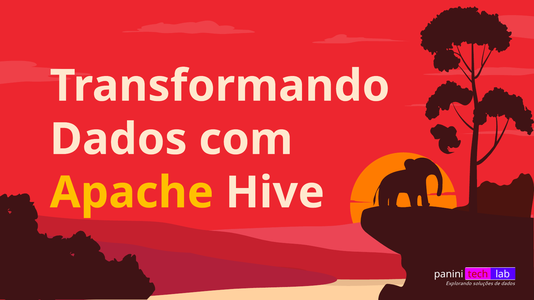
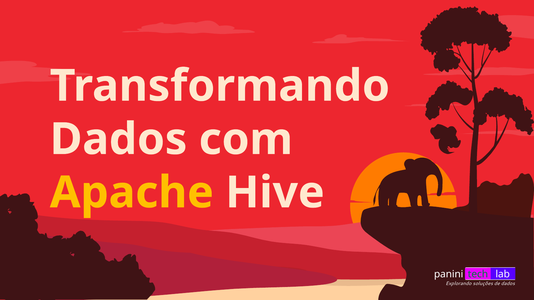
tech colour: red -> green
